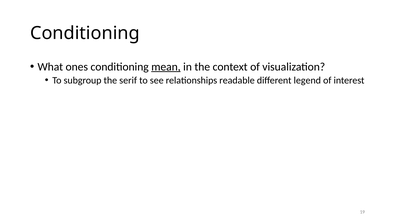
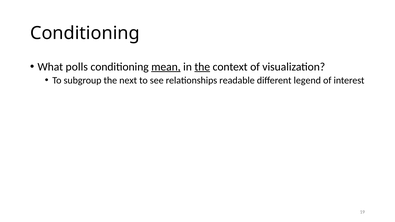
ones: ones -> polls
the at (202, 67) underline: none -> present
serif: serif -> next
